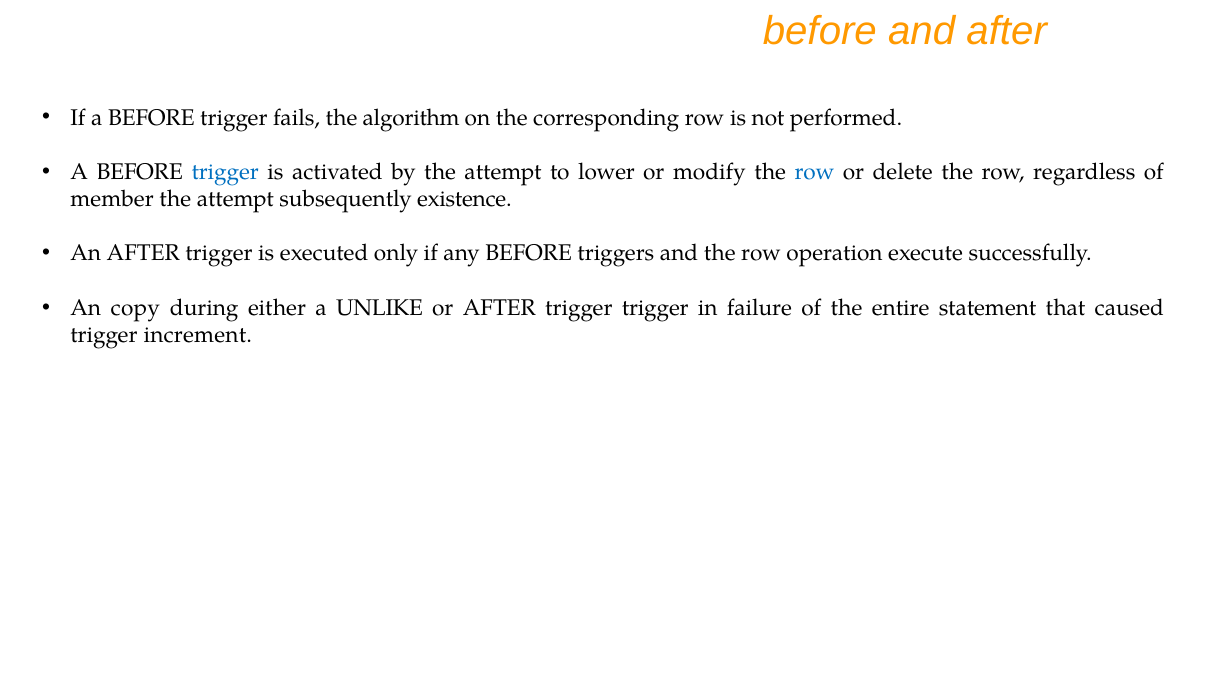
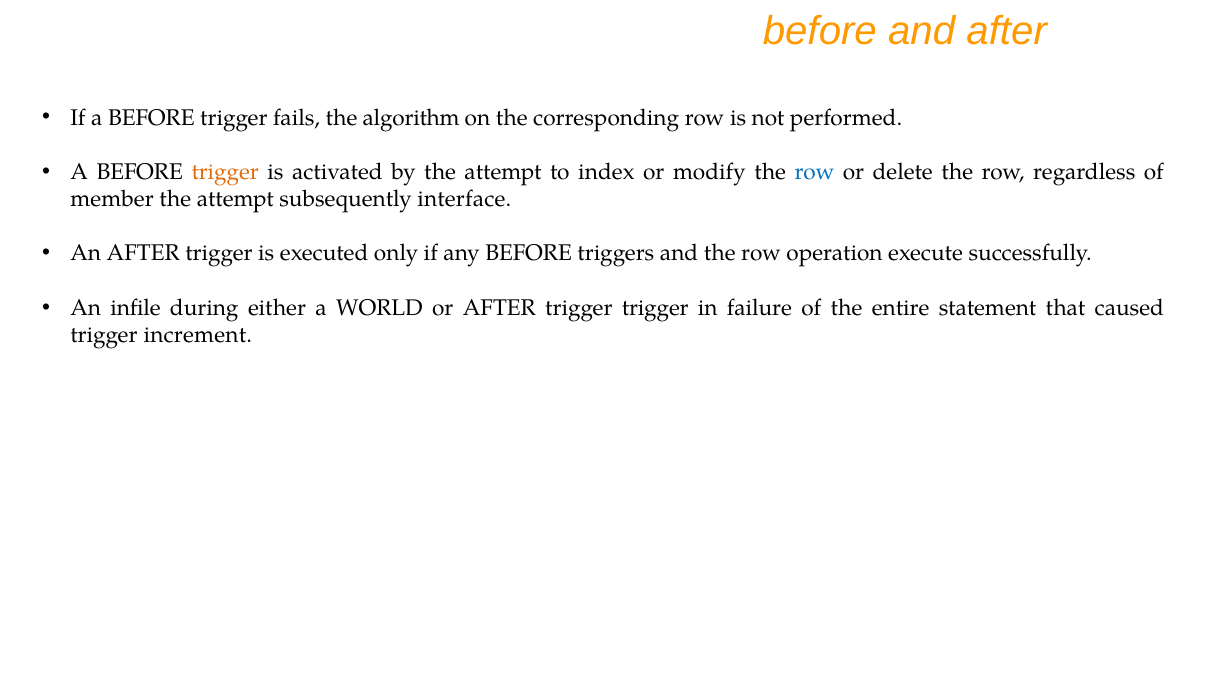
trigger at (225, 172) colour: blue -> orange
lower: lower -> index
existence: existence -> interface
copy: copy -> infile
UNLIKE: UNLIKE -> WORLD
